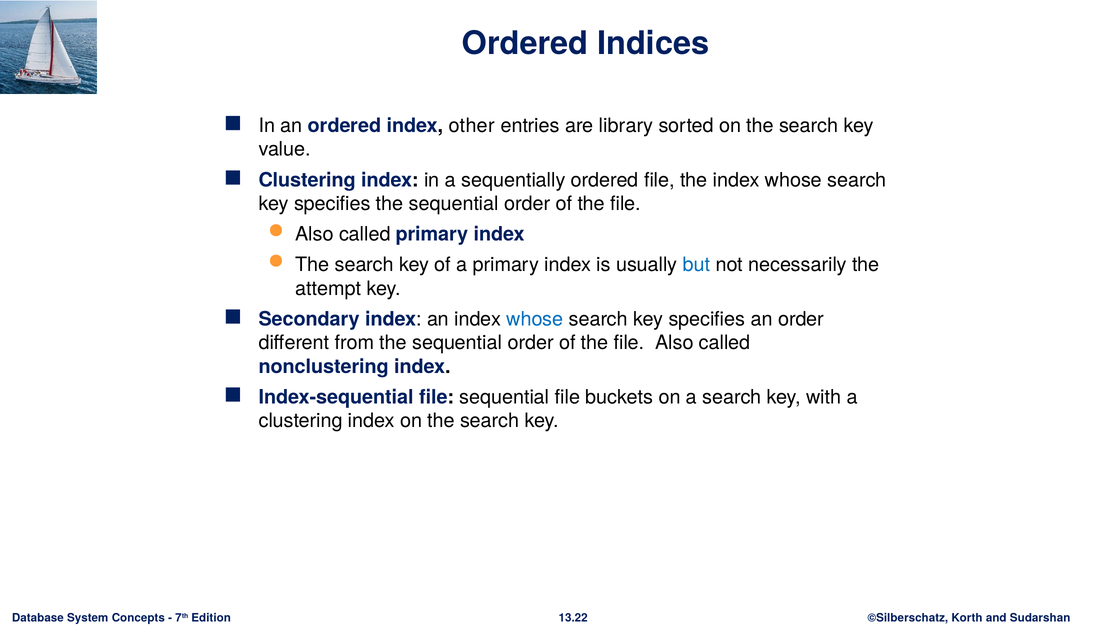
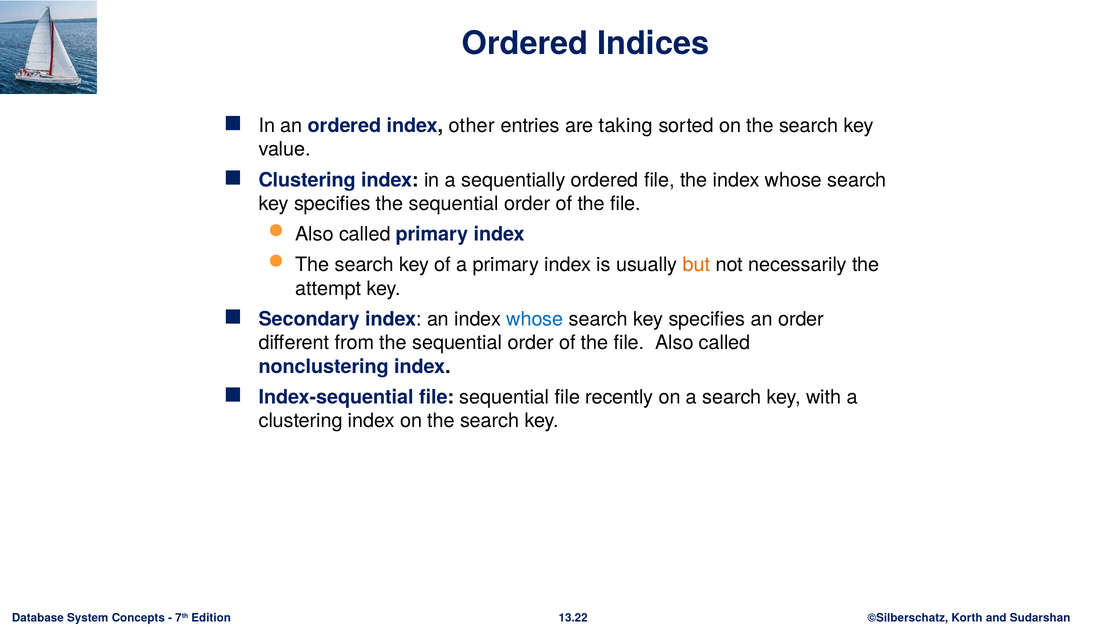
library: library -> taking
but colour: blue -> orange
buckets: buckets -> recently
